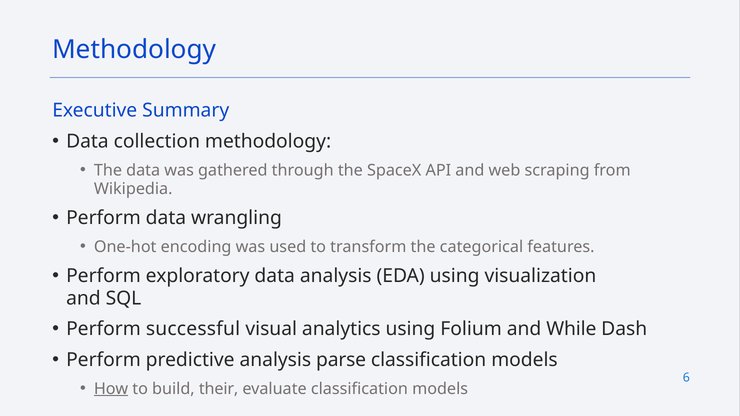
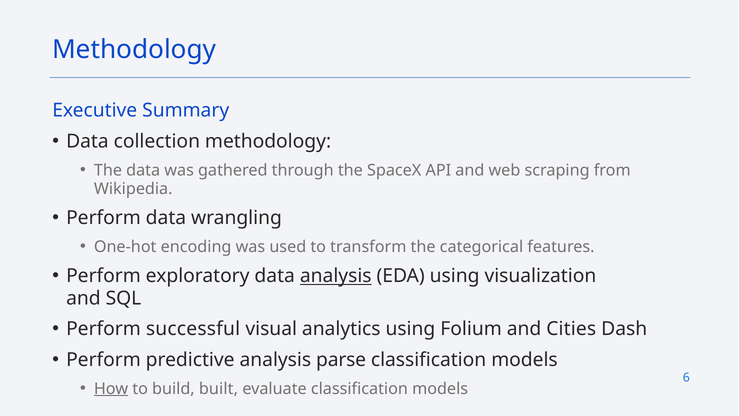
analysis at (336, 276) underline: none -> present
While: While -> Cities
their: their -> built
